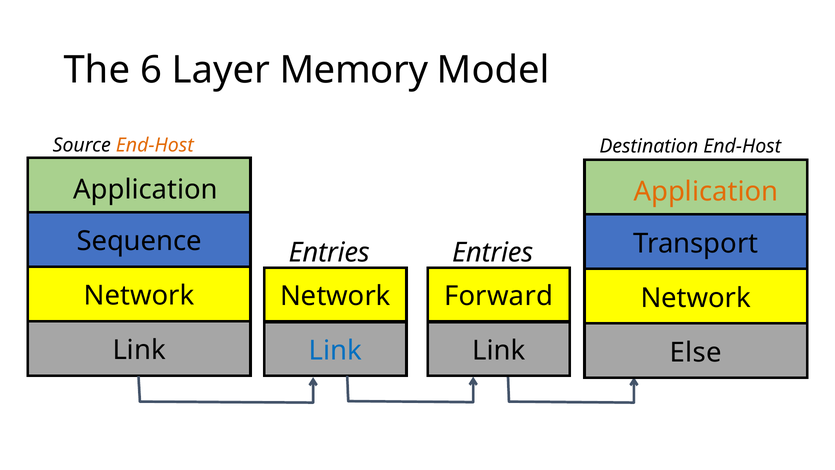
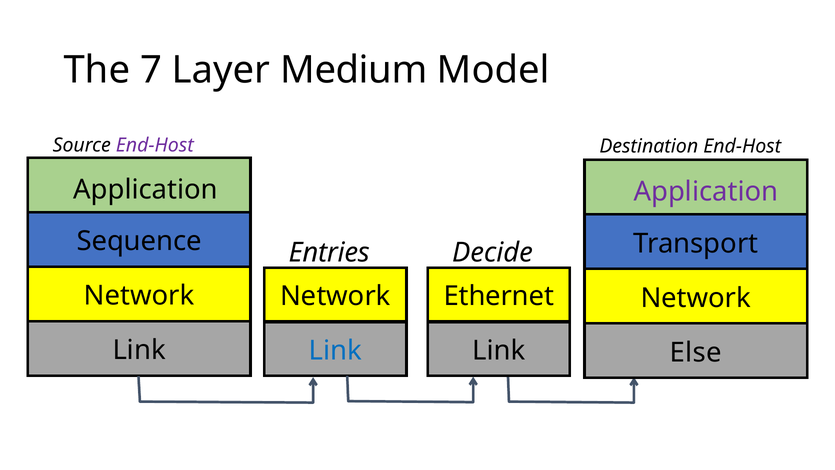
6: 6 -> 7
Memory: Memory -> Medium
End-Host at (155, 145) colour: orange -> purple
Application at (706, 192) colour: orange -> purple
Entries at (493, 252): Entries -> Decide
Forward: Forward -> Ethernet
